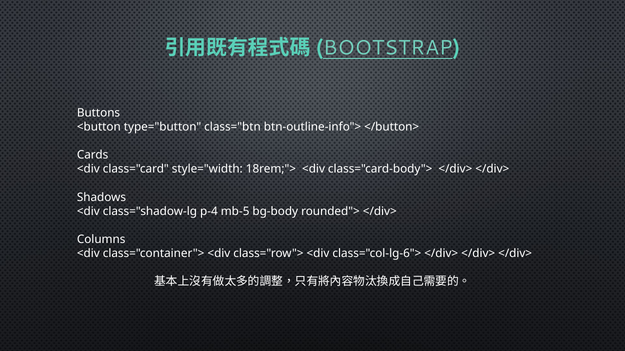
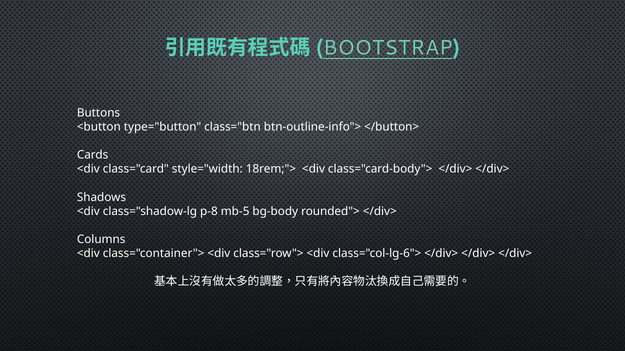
p-4: p-4 -> p-8
